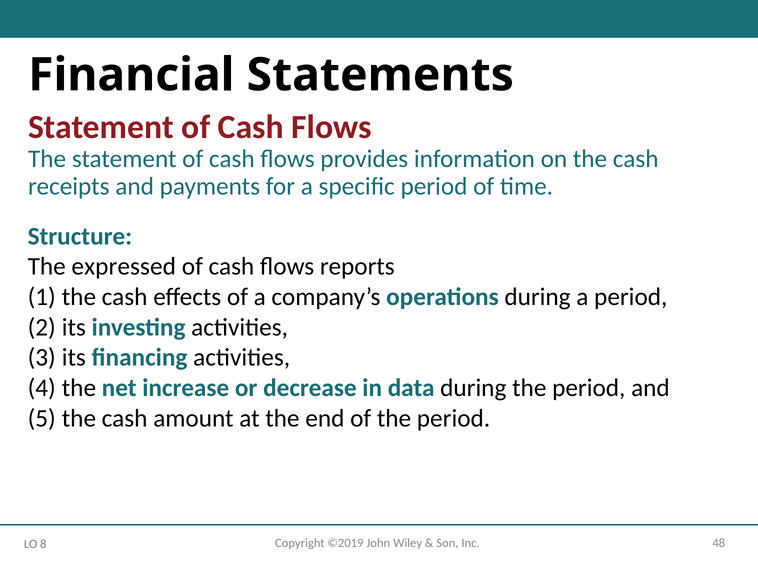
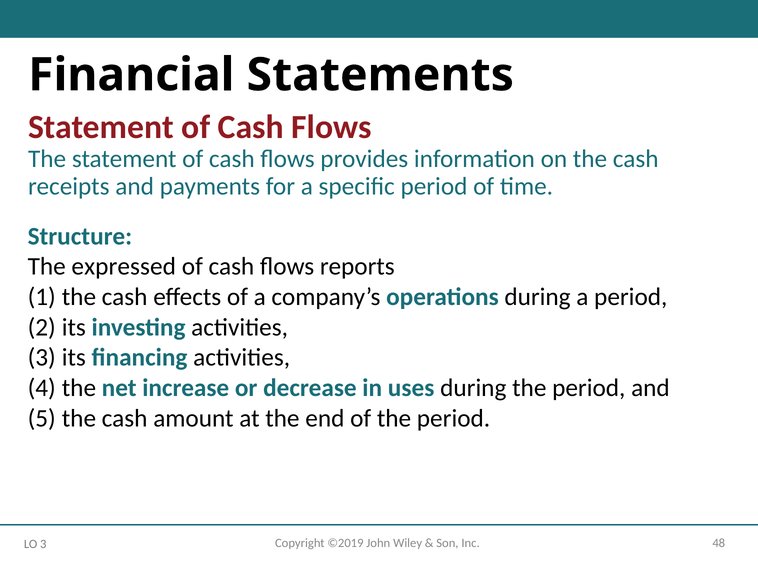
data: data -> uses
LO 8: 8 -> 3
